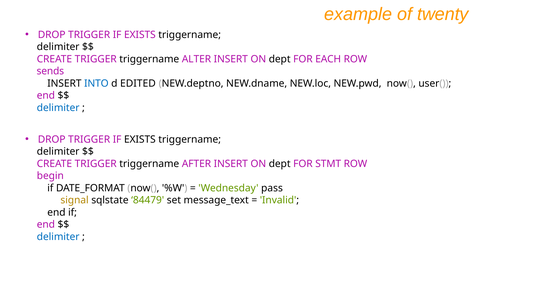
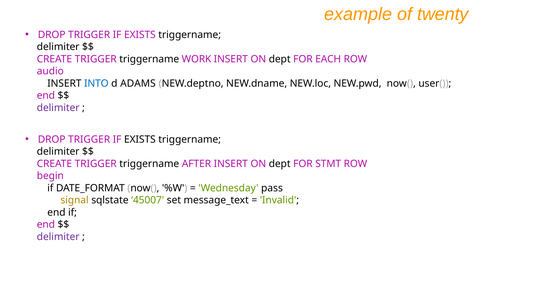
ALTER: ALTER -> WORK
sends: sends -> audio
EDITED: EDITED -> ADAMS
delimiter at (58, 108) colour: blue -> purple
84479: 84479 -> 45007
delimiter at (58, 237) colour: blue -> purple
